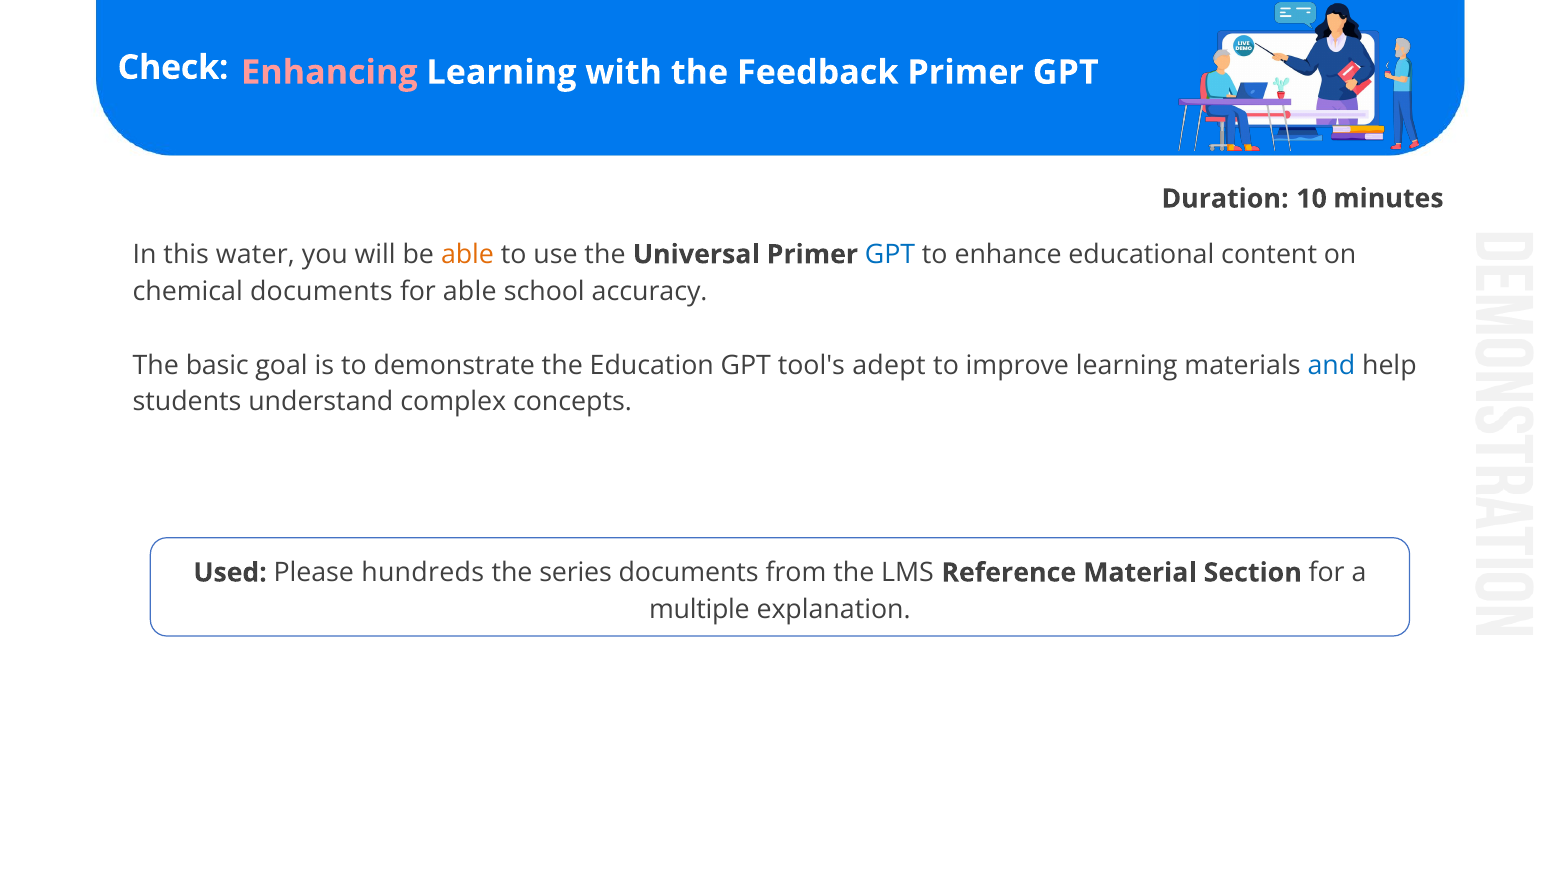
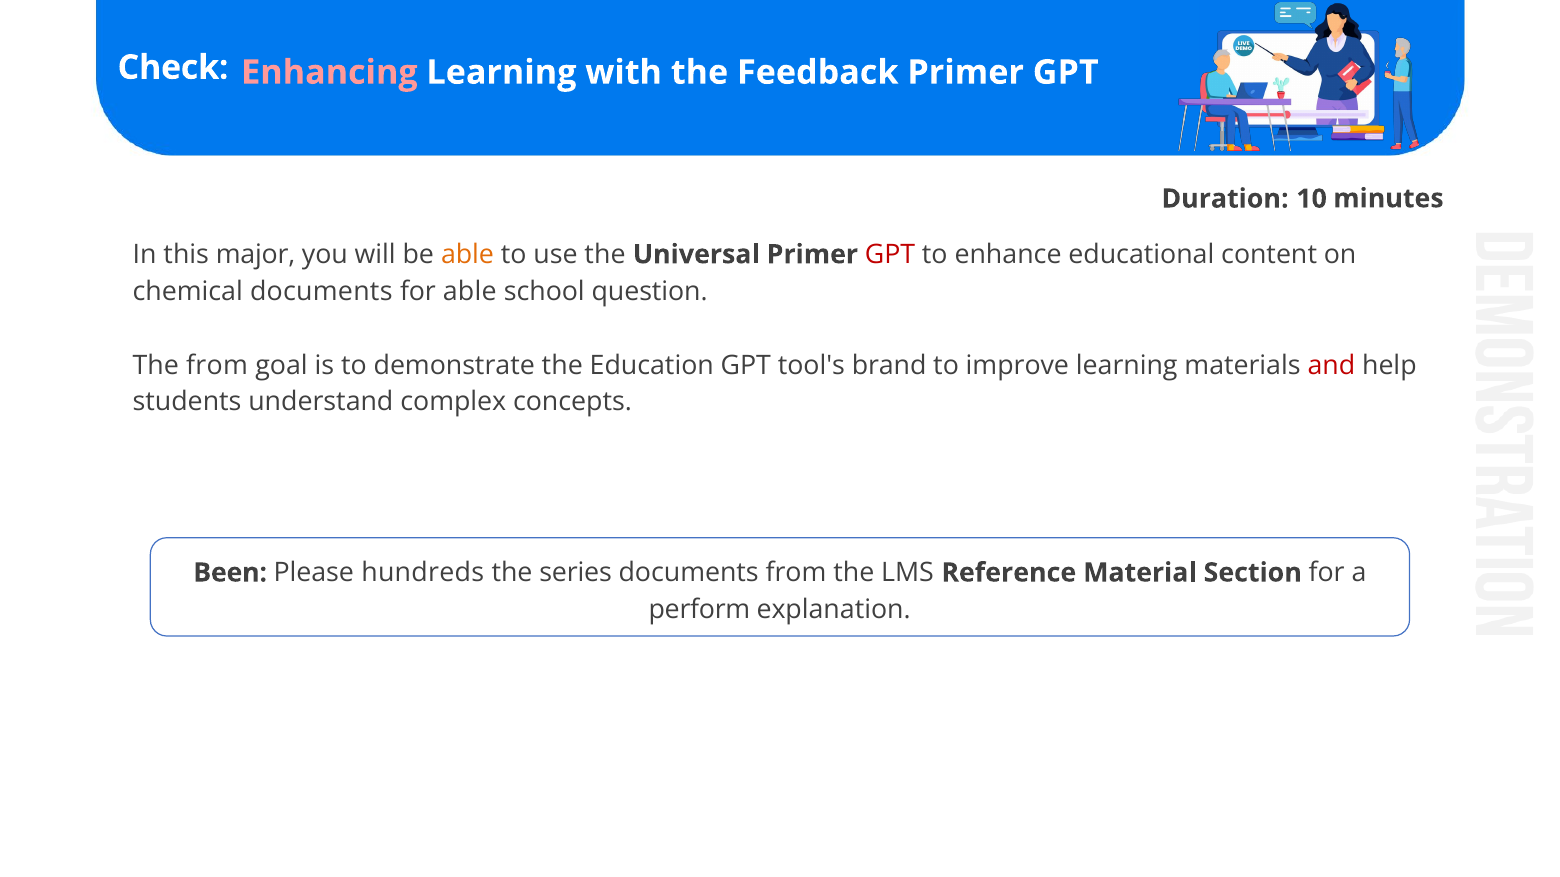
water: water -> major
GPT at (890, 255) colour: blue -> red
accuracy: accuracy -> question
The basic: basic -> from
adept: adept -> brand
and colour: blue -> red
Used: Used -> Been
multiple: multiple -> perform
